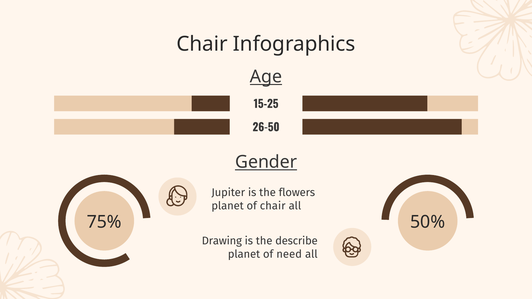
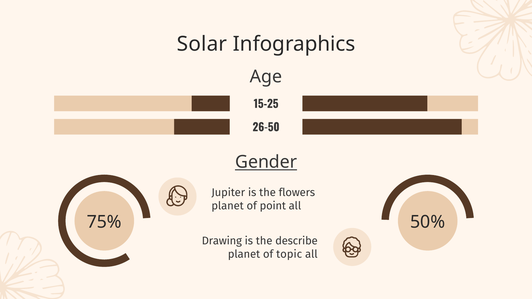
Chair at (202, 44): Chair -> Solar
Age underline: present -> none
of chair: chair -> point
need: need -> topic
